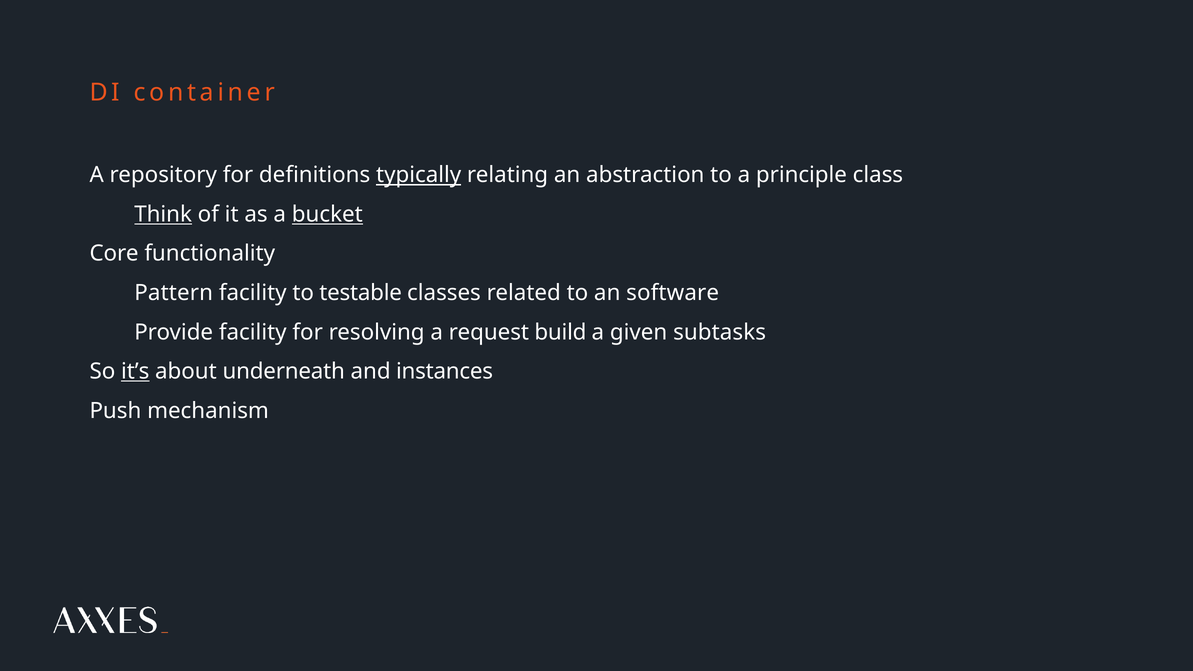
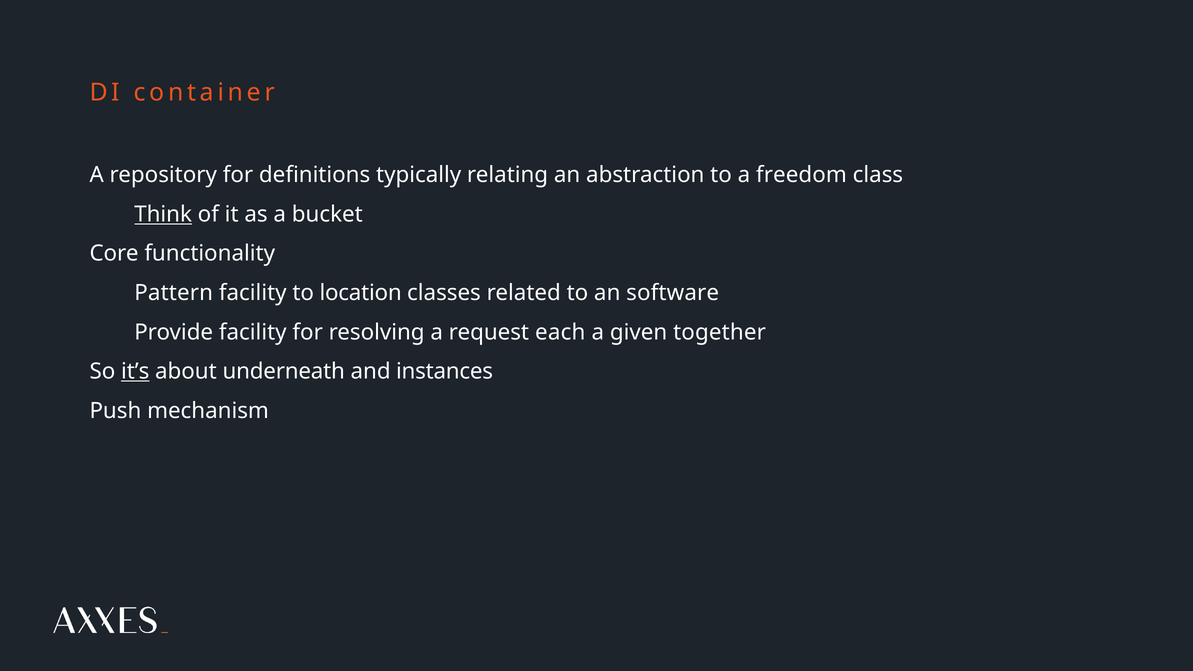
typically underline: present -> none
principle: principle -> freedom
bucket underline: present -> none
testable: testable -> location
build: build -> each
subtasks: subtasks -> together
